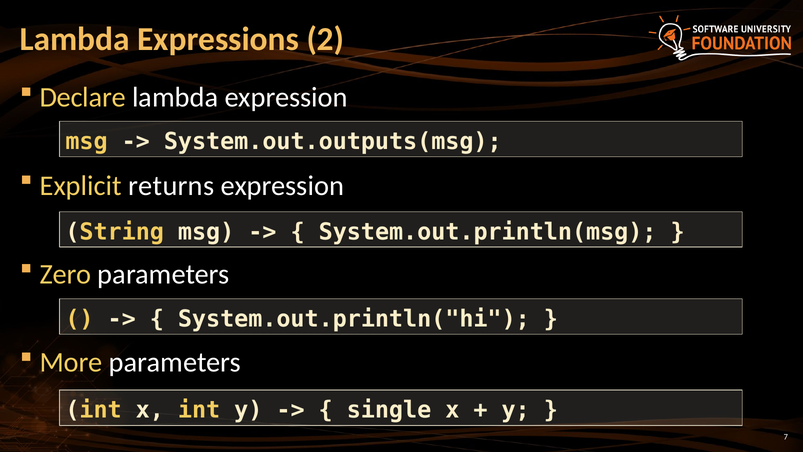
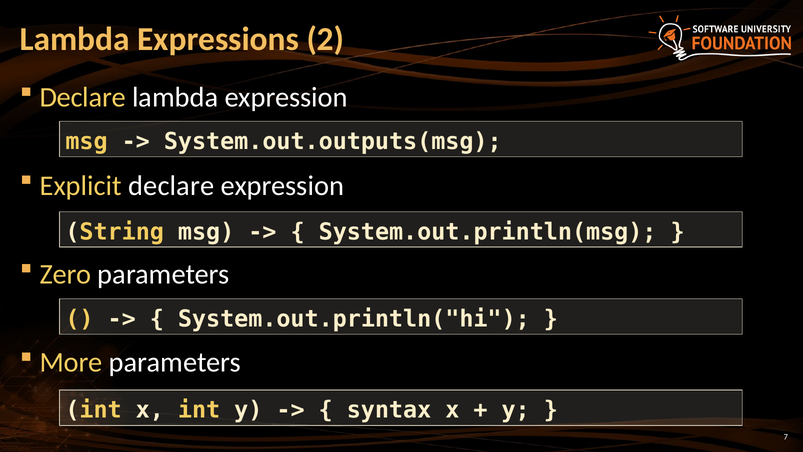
Explicit returns: returns -> declare
single: single -> syntax
